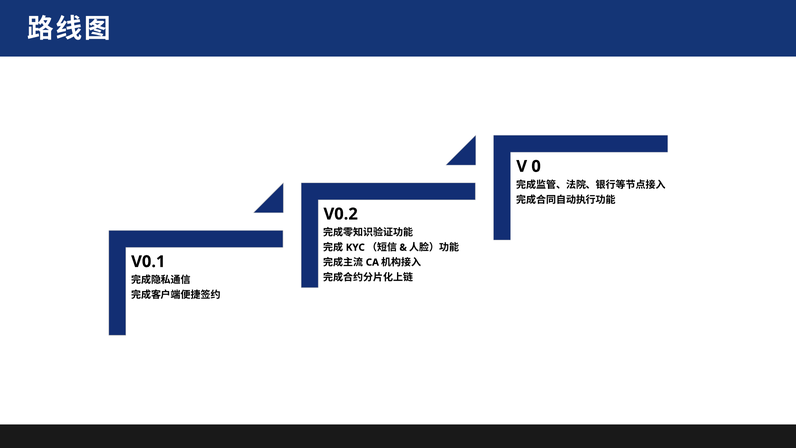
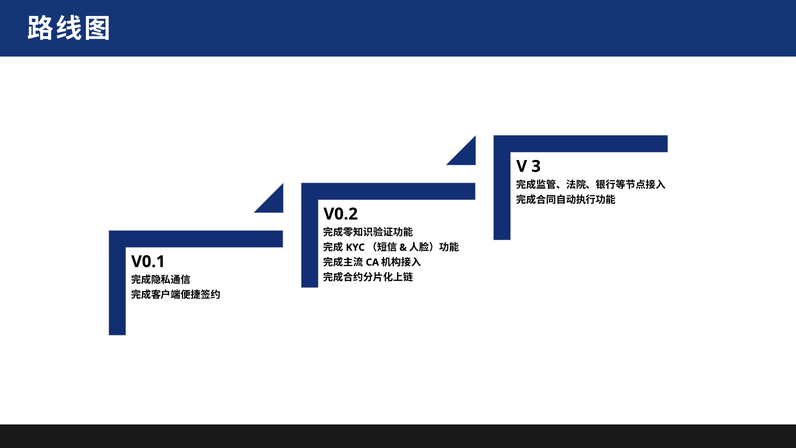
0: 0 -> 3
